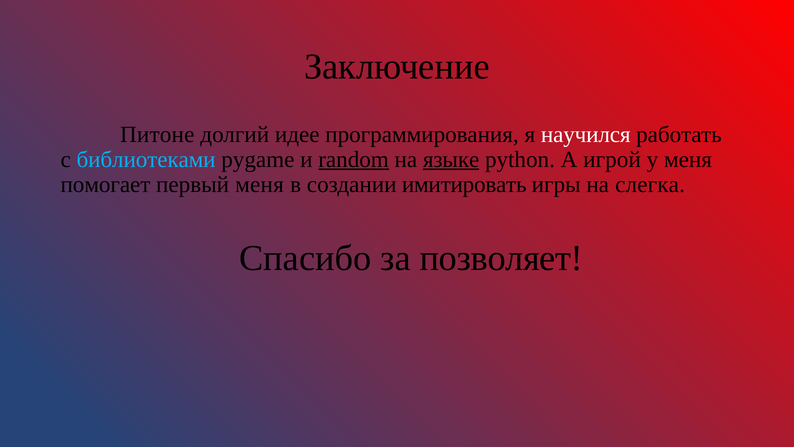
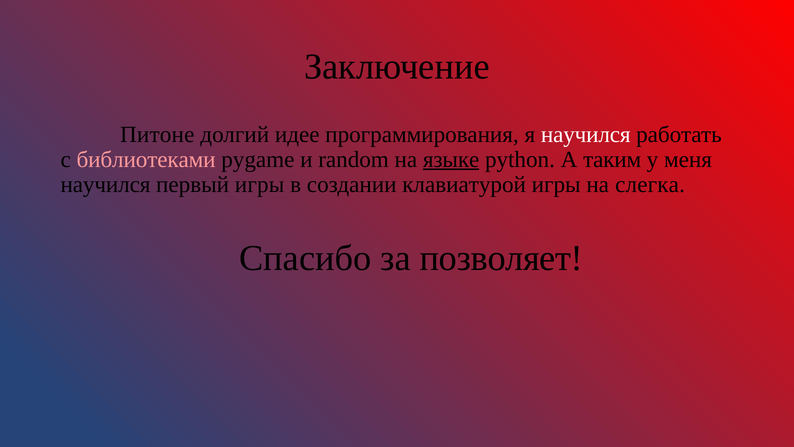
библиотеками colour: light blue -> pink
random underline: present -> none
игрой: игрой -> таким
помогает at (105, 184): помогает -> научился
первый меня: меня -> игры
имитировать: имитировать -> клавиатурой
